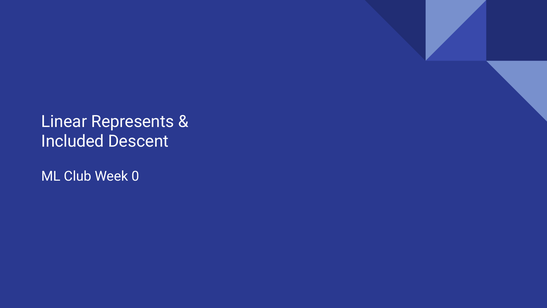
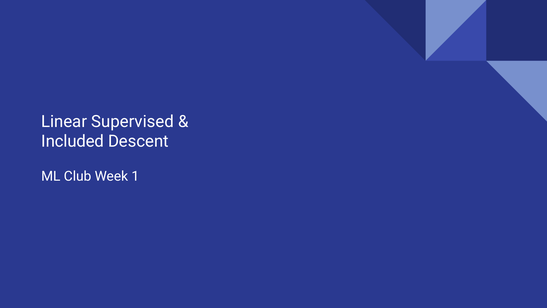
Represents: Represents -> Supervised
0: 0 -> 1
